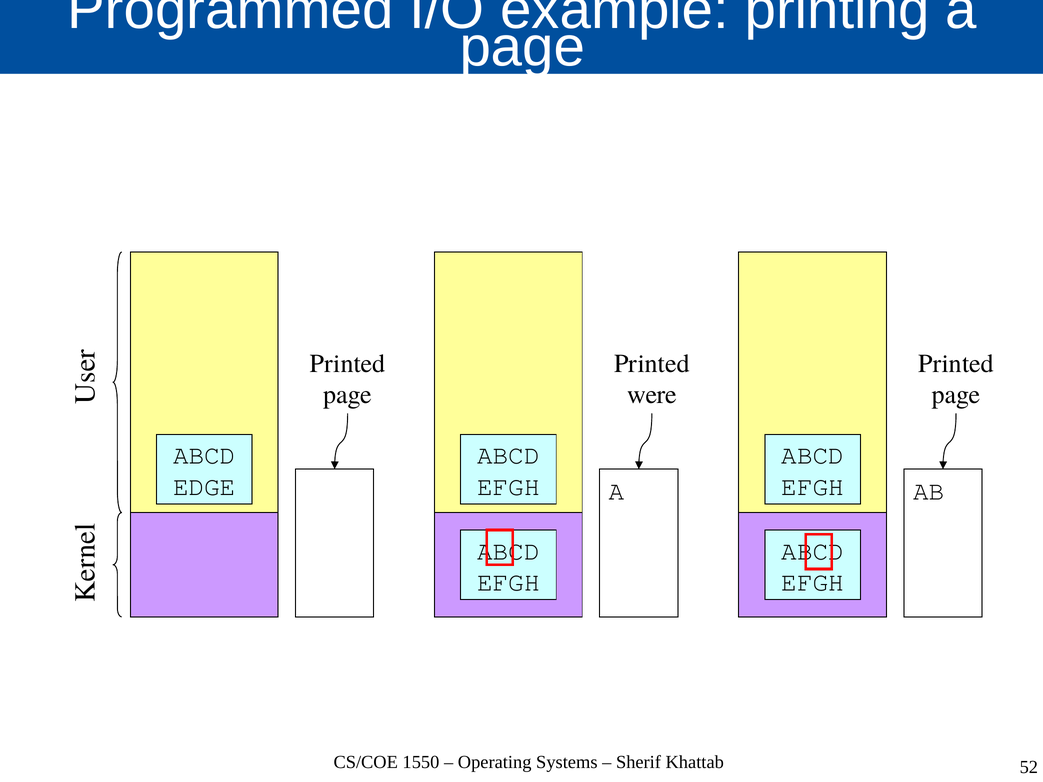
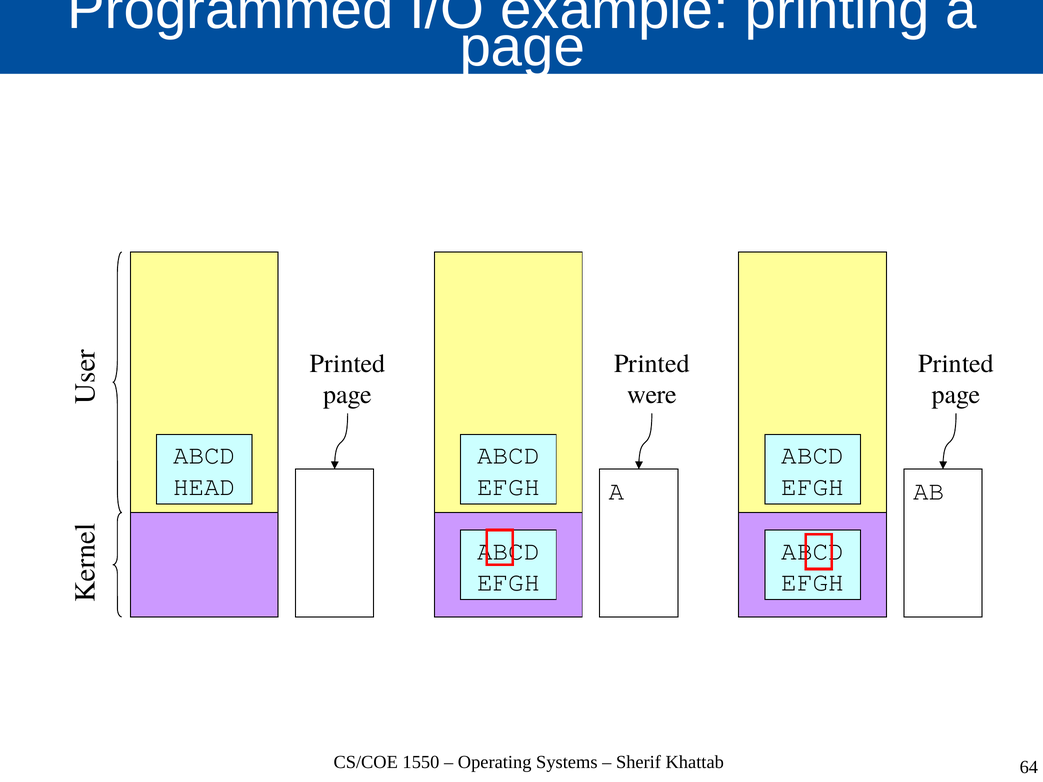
EDGE: EDGE -> HEAD
52: 52 -> 64
